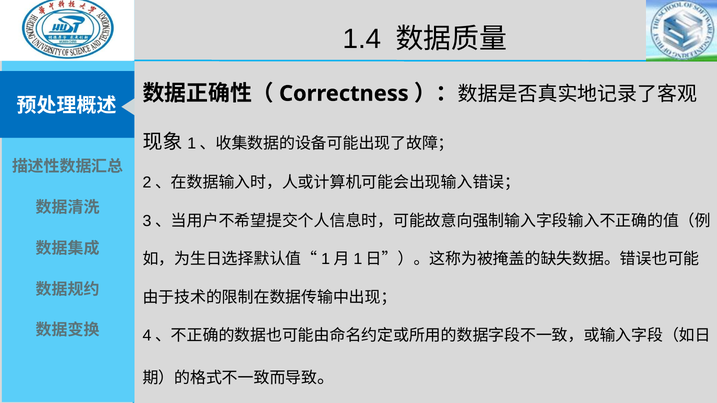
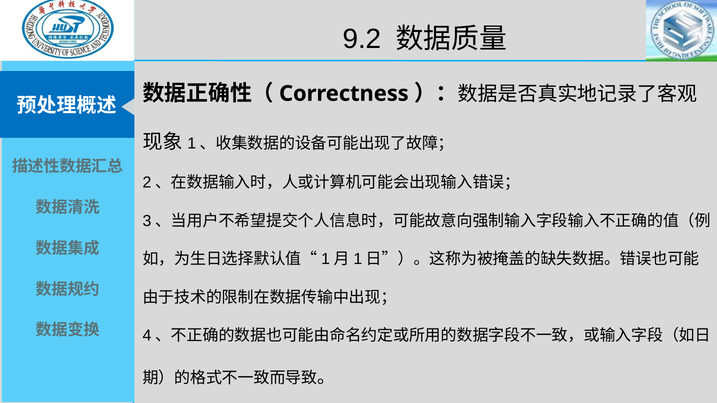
1.4: 1.4 -> 9.2
